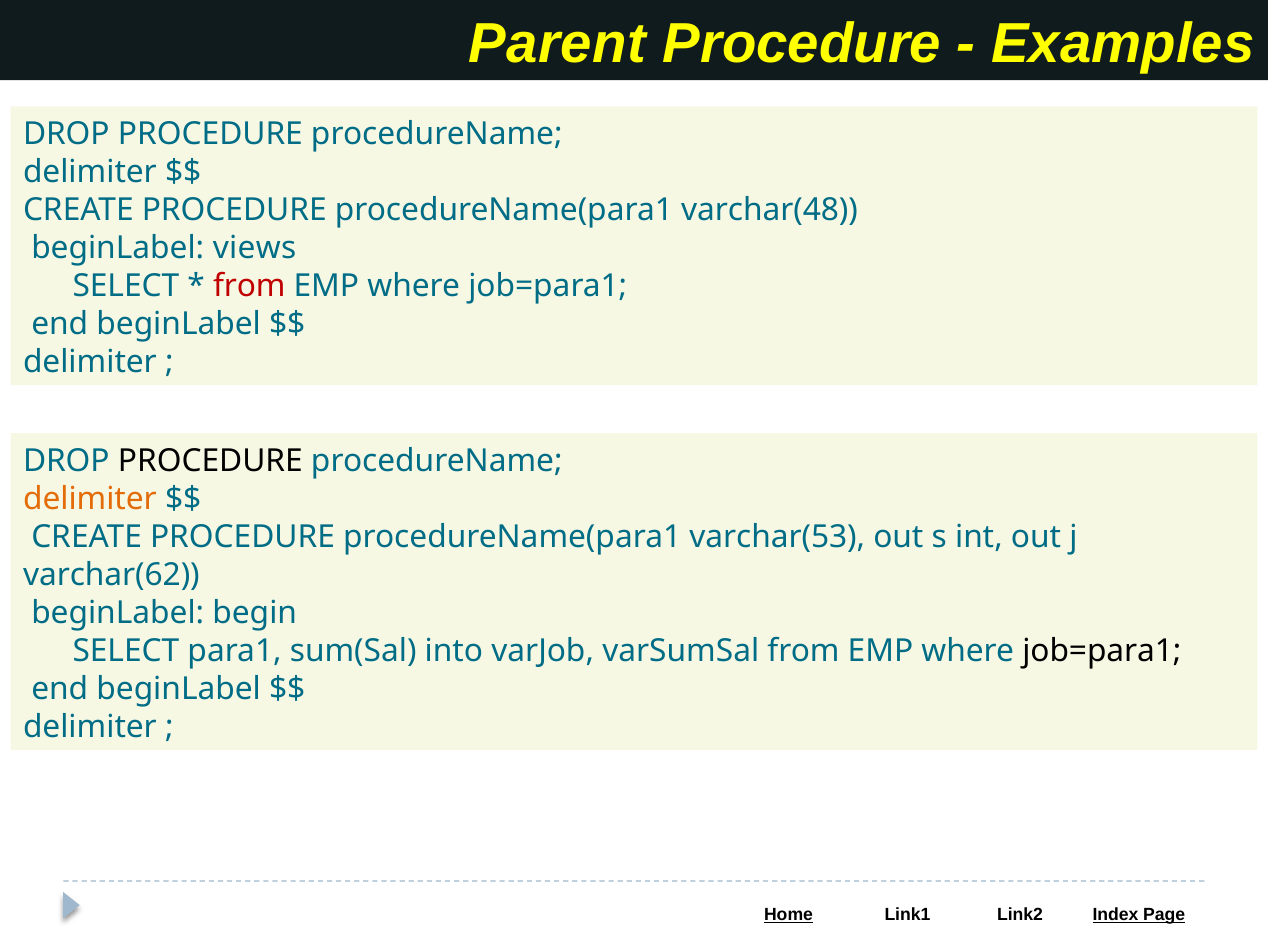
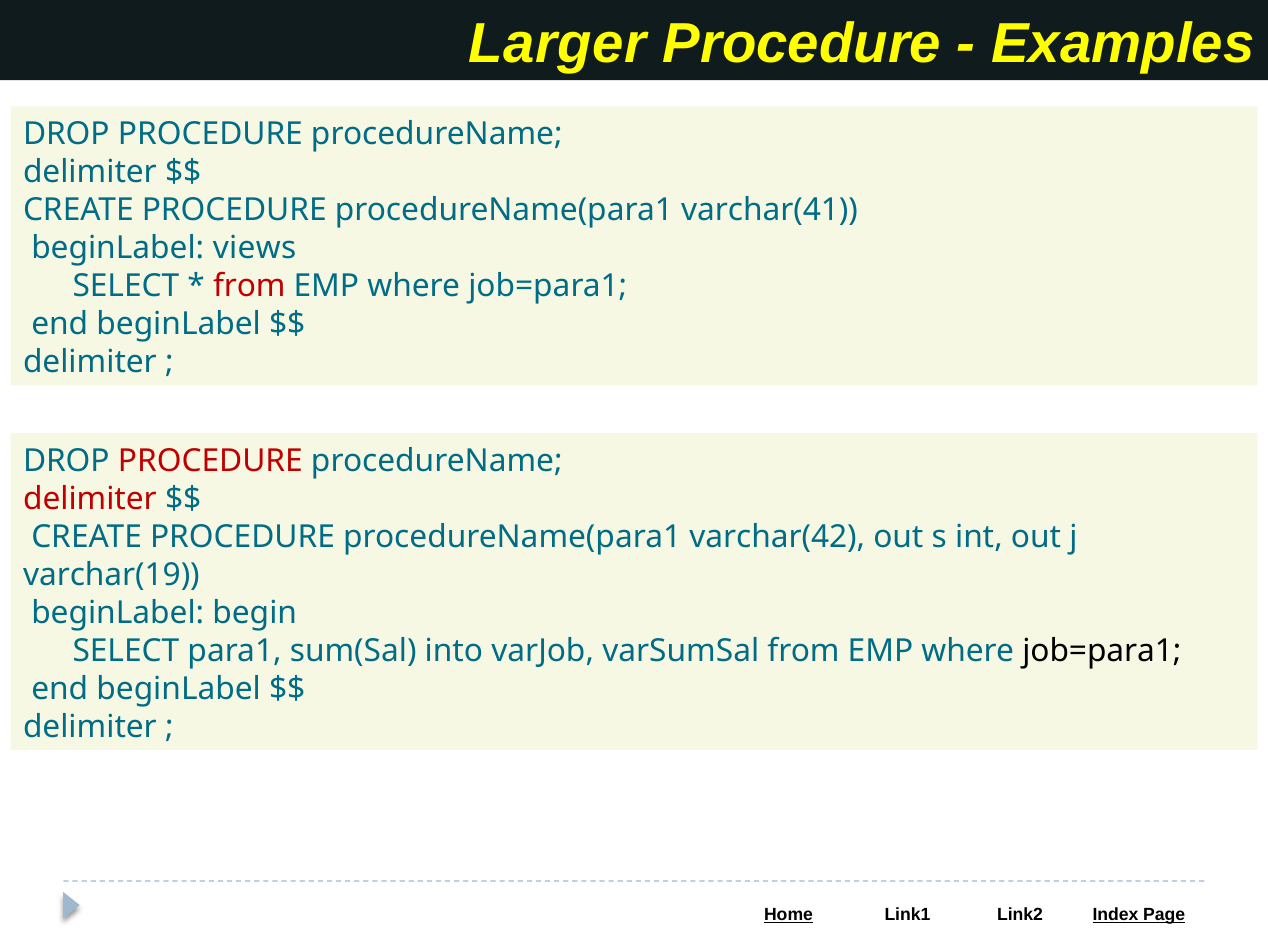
Parent: Parent -> Larger
varchar(48: varchar(48 -> varchar(41
PROCEDURE at (210, 461) colour: black -> red
delimiter at (90, 499) colour: orange -> red
varchar(53: varchar(53 -> varchar(42
varchar(62: varchar(62 -> varchar(19
